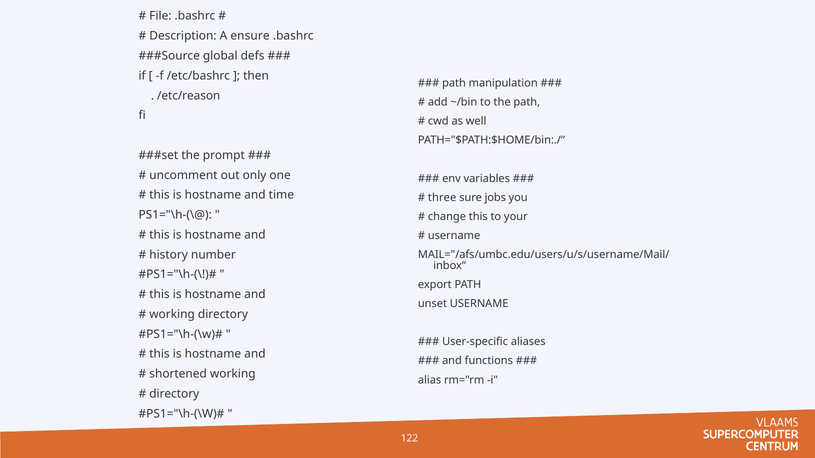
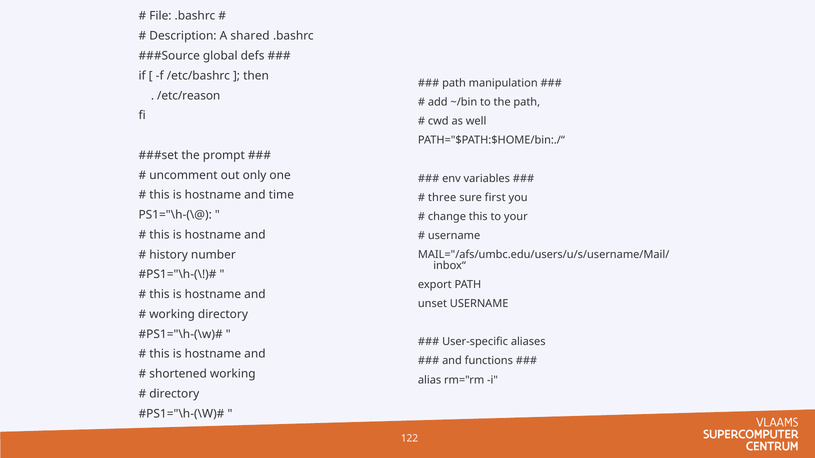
ensure: ensure -> shared
jobs: jobs -> first
